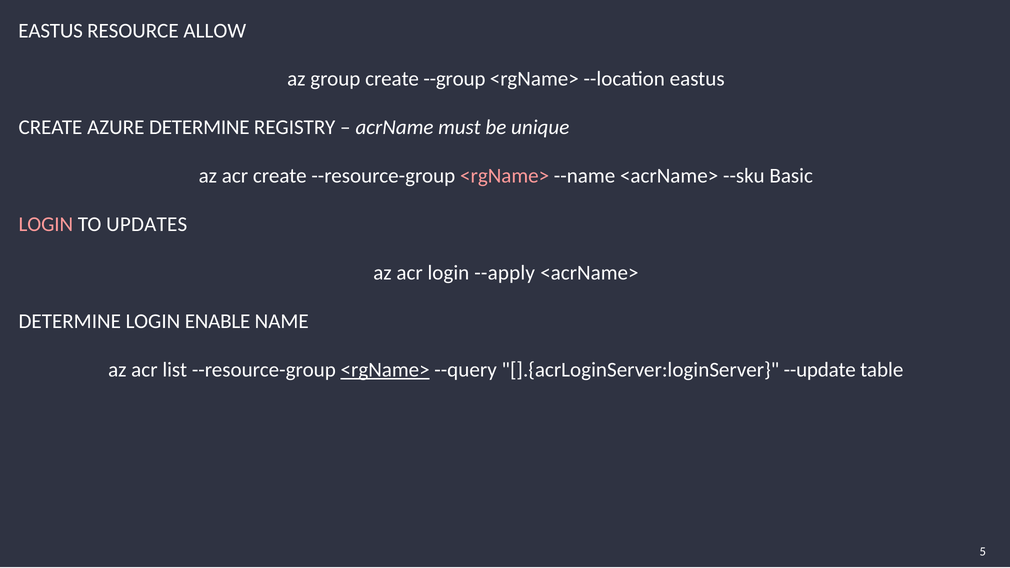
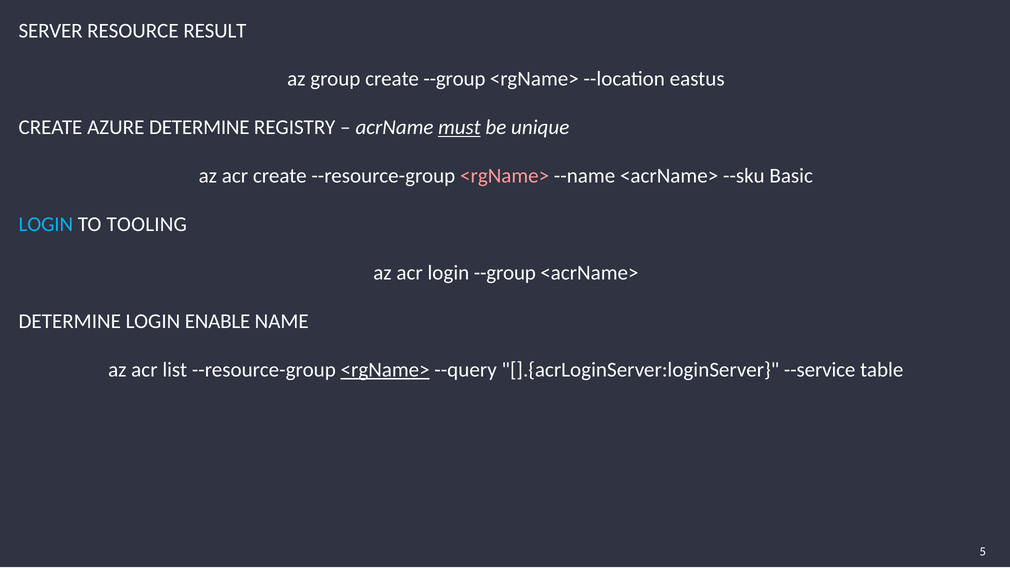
EASTUS at (51, 31): EASTUS -> SERVER
ALLOW: ALLOW -> RESULT
must underline: none -> present
LOGIN at (46, 224) colour: pink -> light blue
UPDATES: UPDATES -> TOOLING
login --apply: --apply -> --group
--update: --update -> --service
